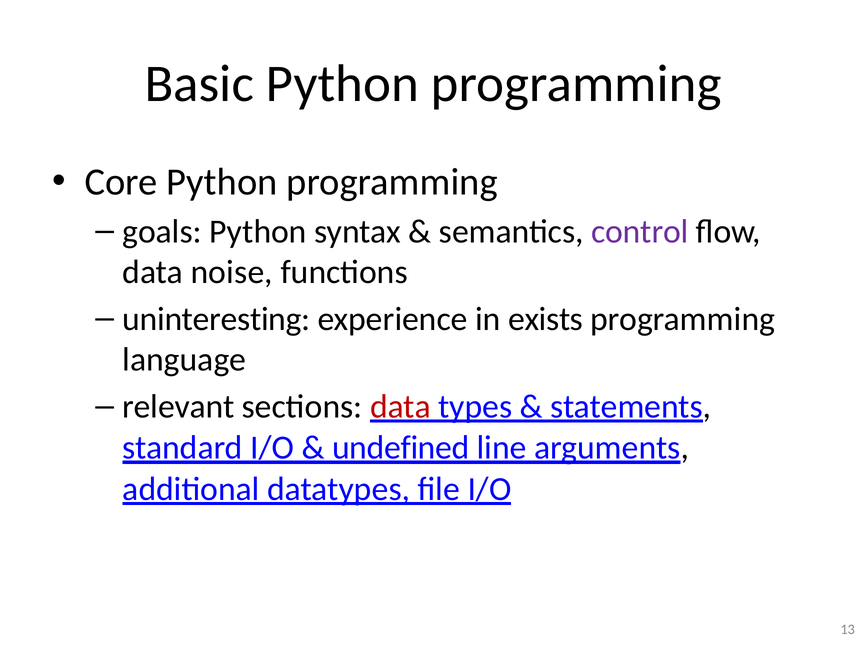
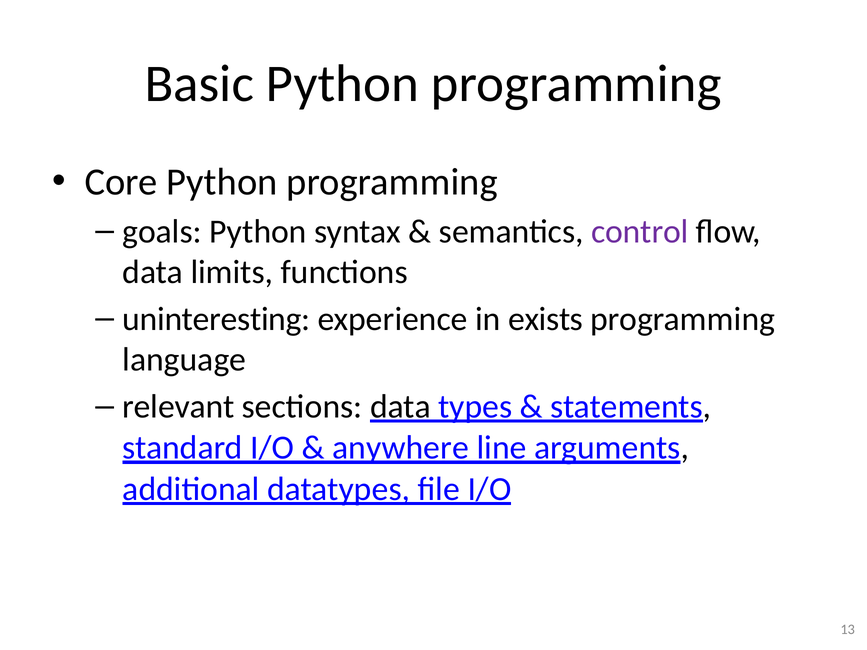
noise: noise -> limits
data at (400, 407) colour: red -> black
undefined: undefined -> anywhere
